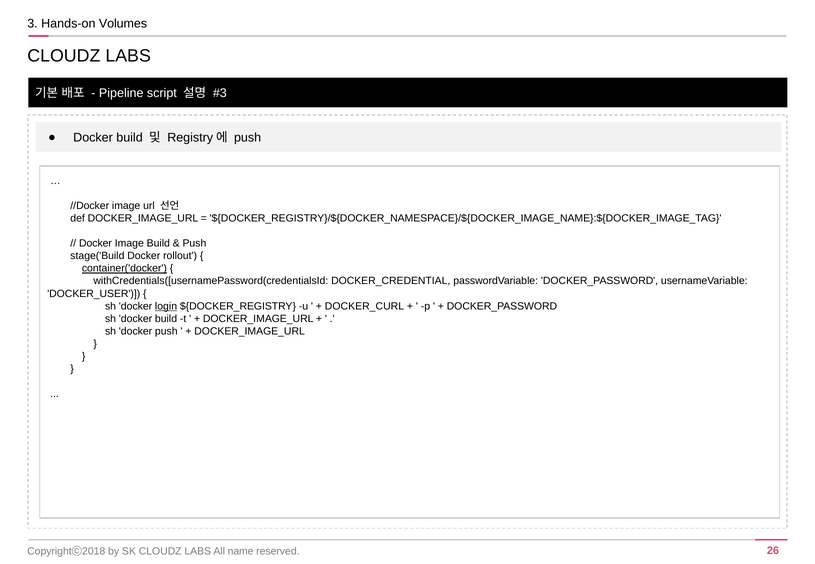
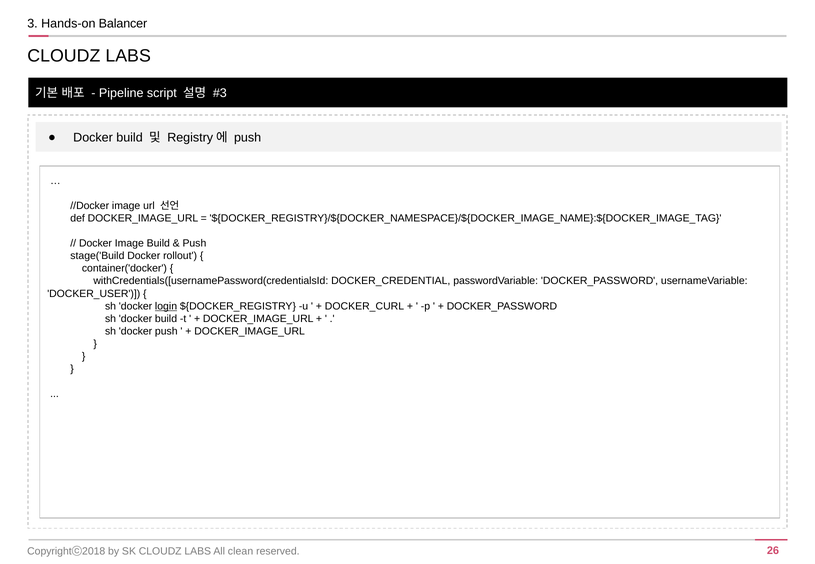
Volumes: Volumes -> Balancer
container('docker underline: present -> none
name: name -> clean
